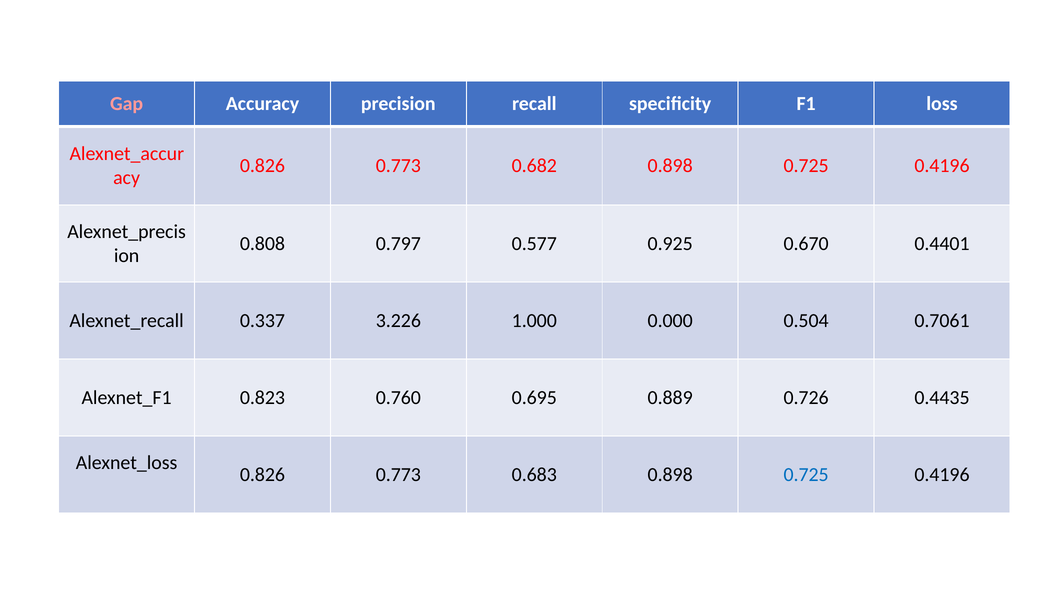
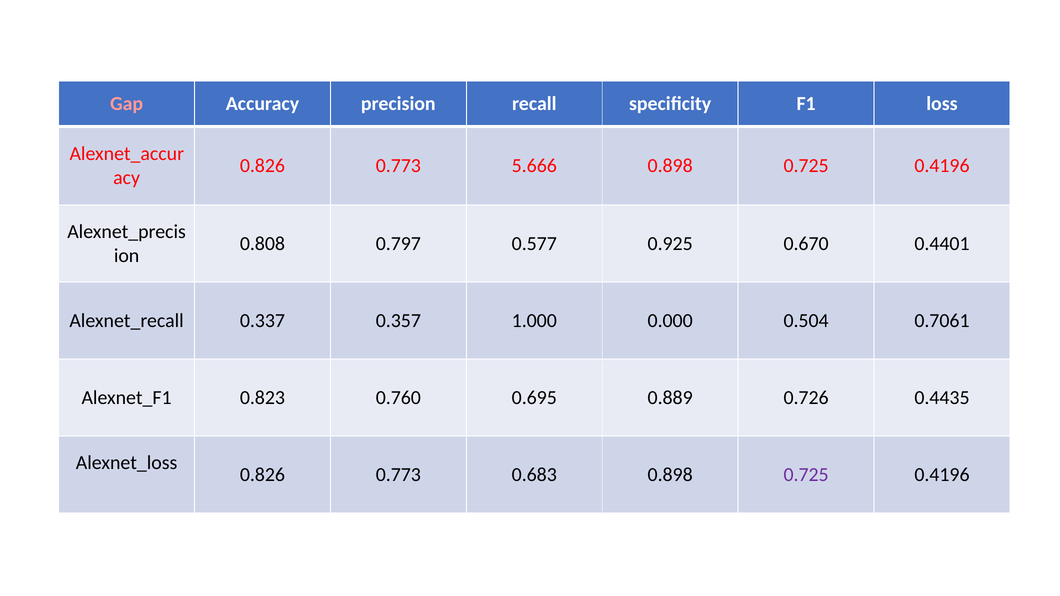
0.682: 0.682 -> 5.666
3.226: 3.226 -> 0.357
0.725 at (806, 475) colour: blue -> purple
